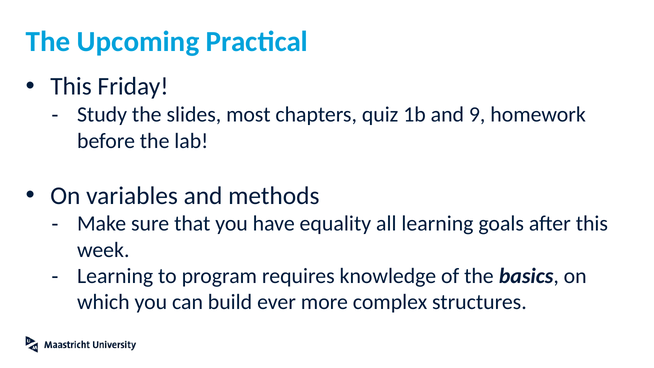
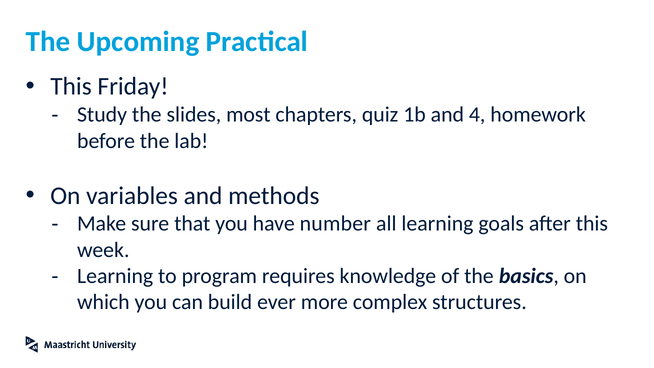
9: 9 -> 4
equality: equality -> number
